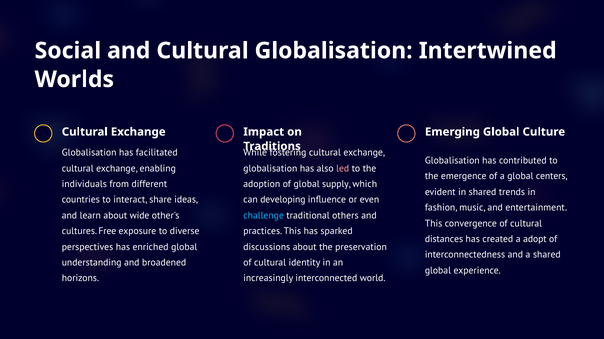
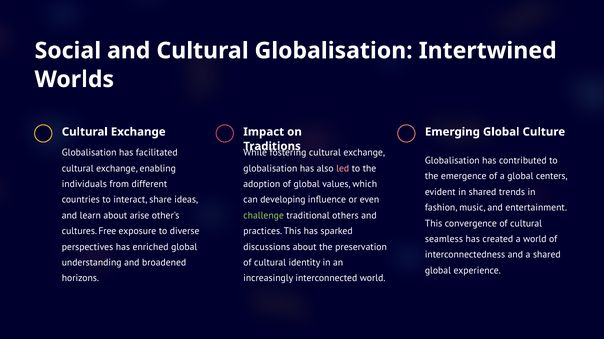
supply: supply -> values
wide: wide -> arise
challenge colour: light blue -> light green
distances: distances -> seamless
a adopt: adopt -> world
